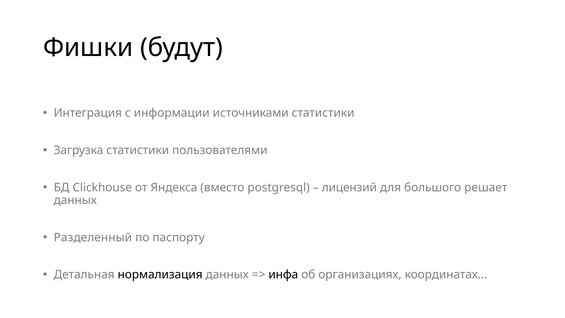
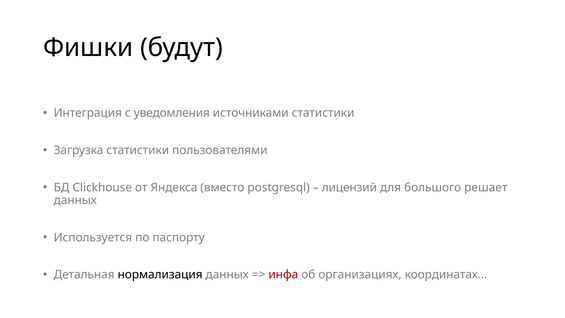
информации: информации -> уведомления
Разделенный: Разделенный -> Используется
инфа colour: black -> red
